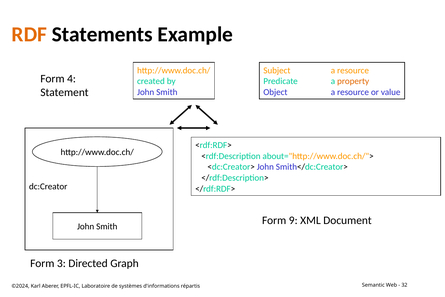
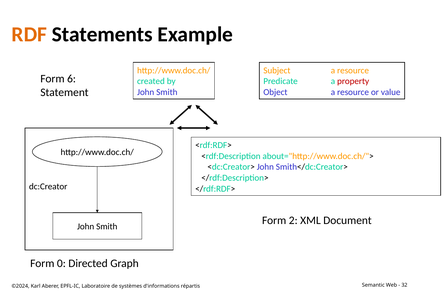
4: 4 -> 6
property colour: orange -> red
9: 9 -> 2
3: 3 -> 0
